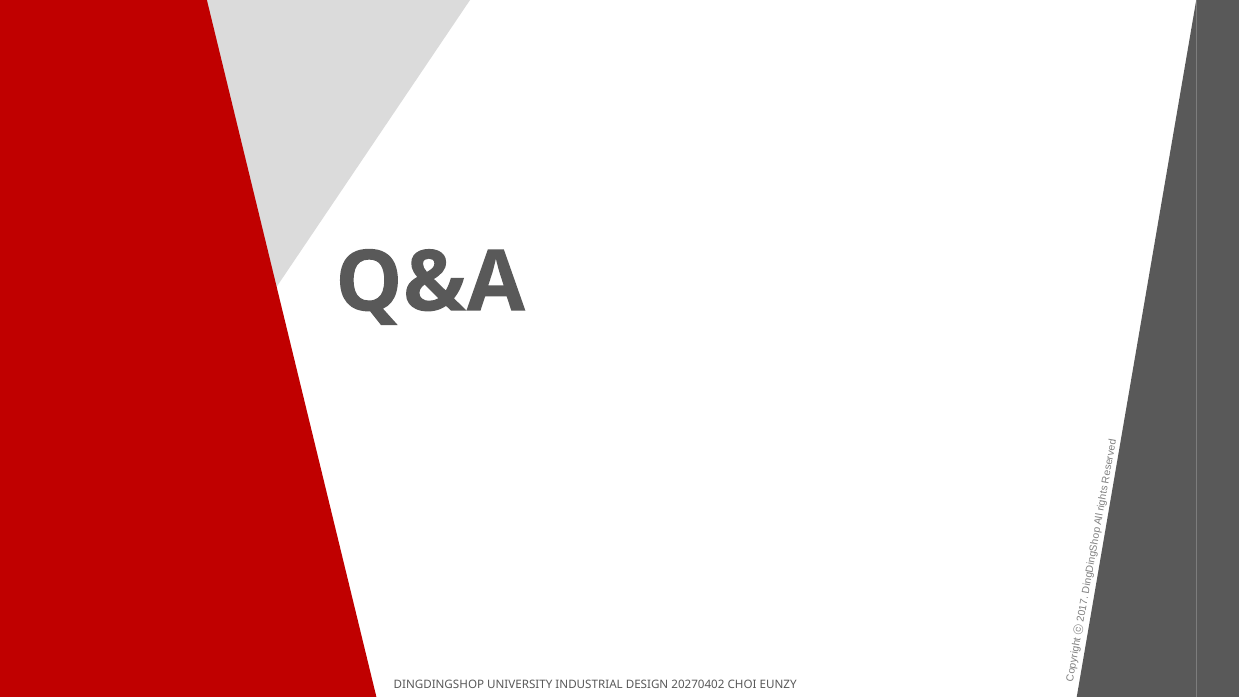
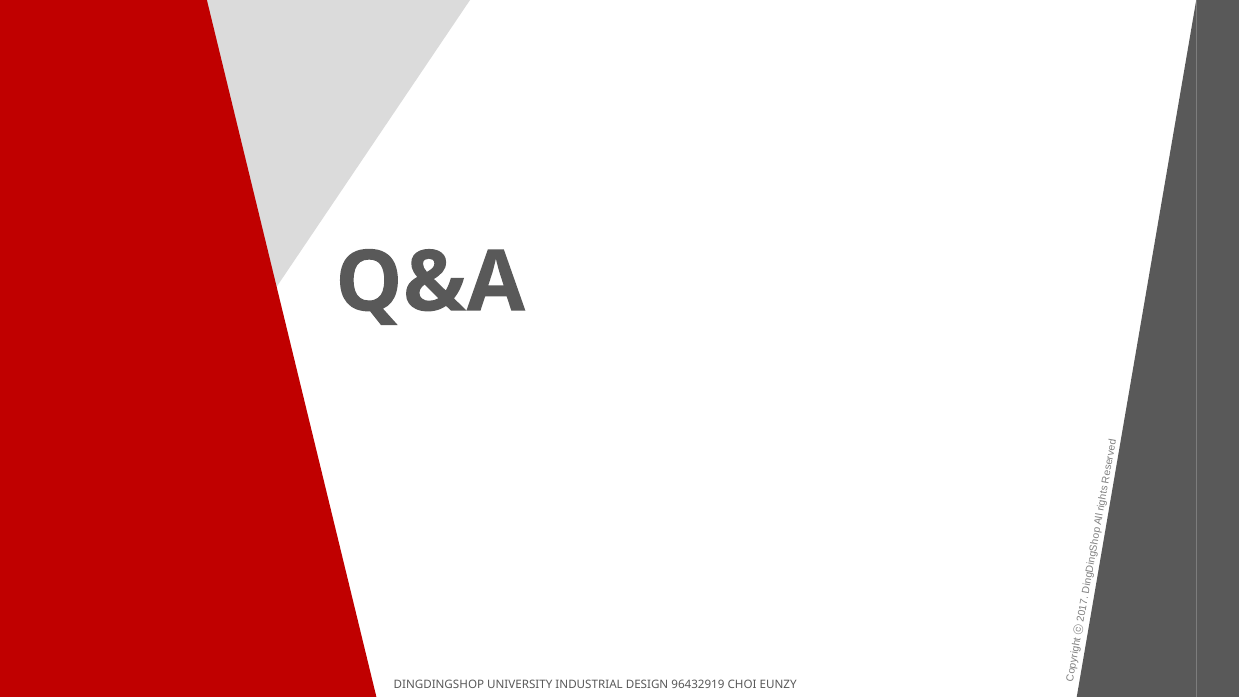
20270402: 20270402 -> 96432919
